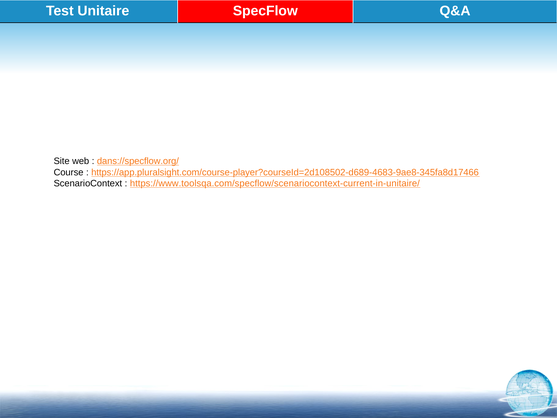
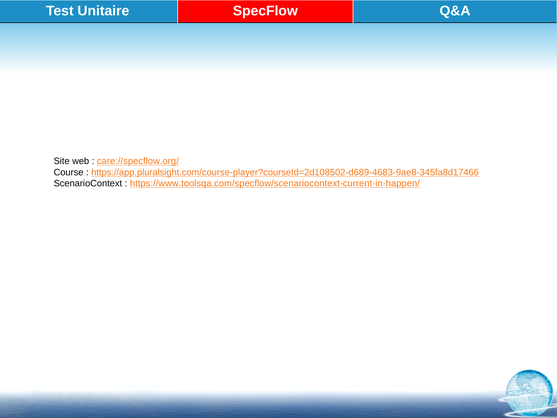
dans://specflow.org/: dans://specflow.org/ -> care://specflow.org/
https://www.toolsqa.com/specflow/scenariocontext-current-in-unitaire/: https://www.toolsqa.com/specflow/scenariocontext-current-in-unitaire/ -> https://www.toolsqa.com/specflow/scenariocontext-current-in-happen/
